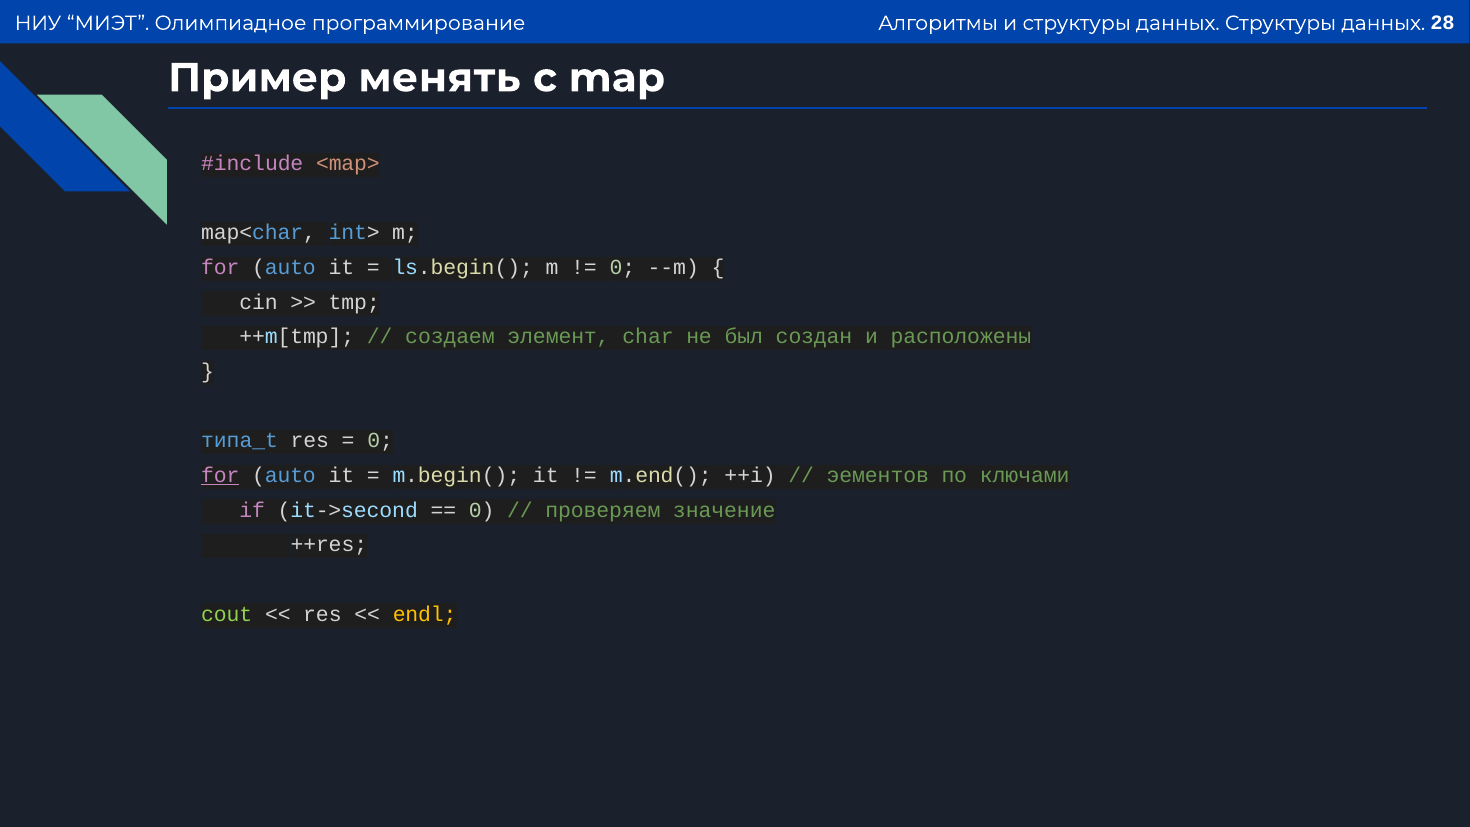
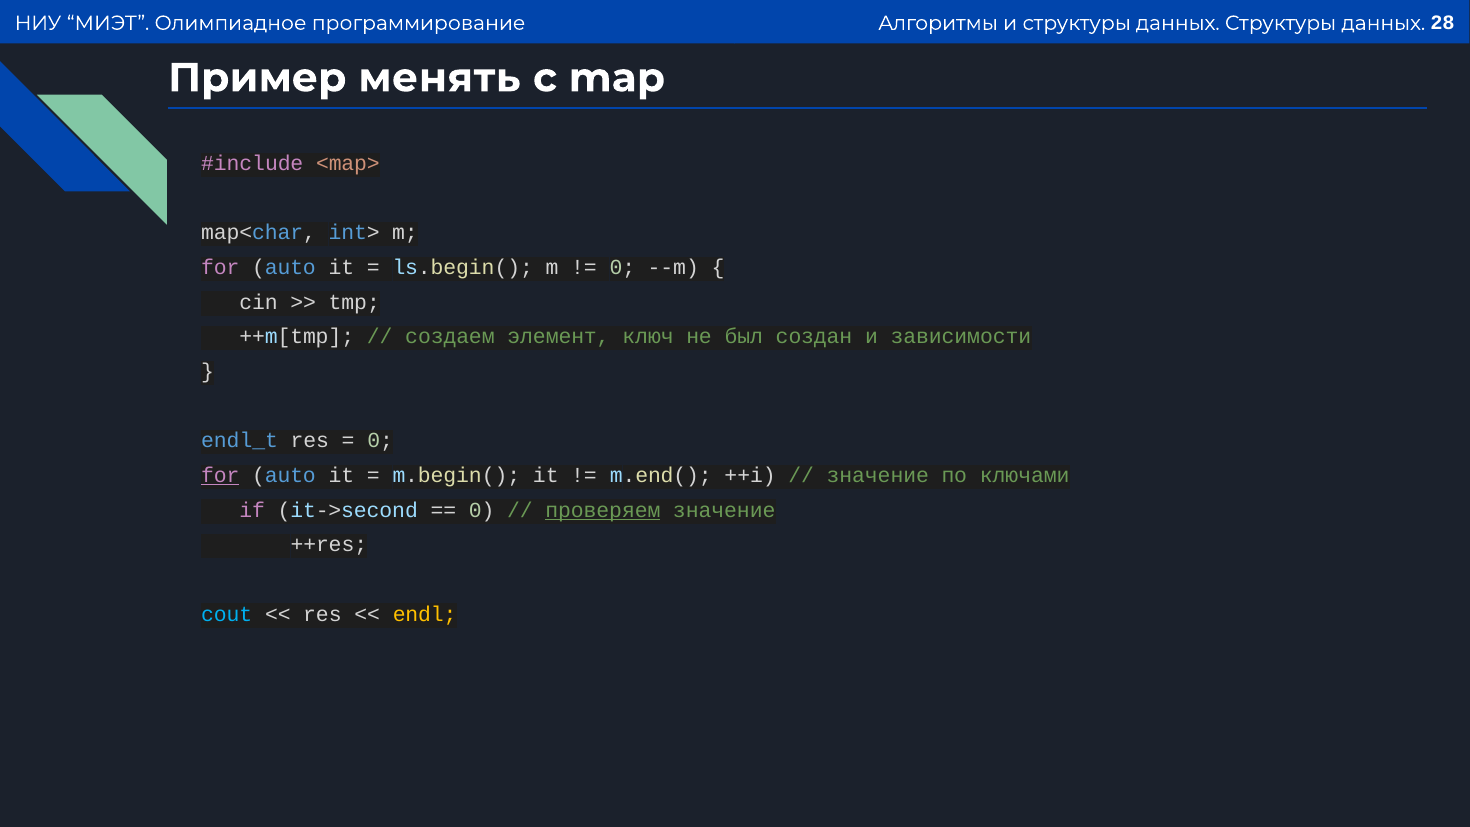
char: char -> ключ
расположены: расположены -> зависимости
типа_t: типа_t -> endl_t
эементов at (878, 475): эементов -> значение
проверяем underline: none -> present
cout colour: light green -> light blue
